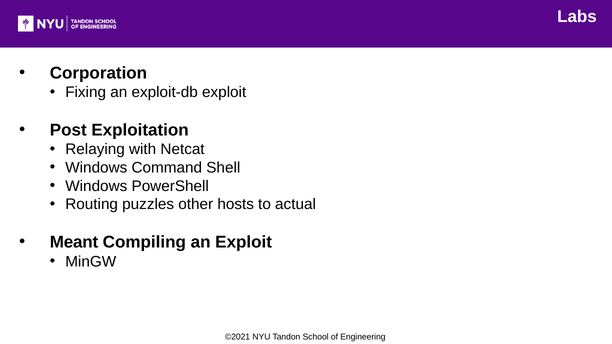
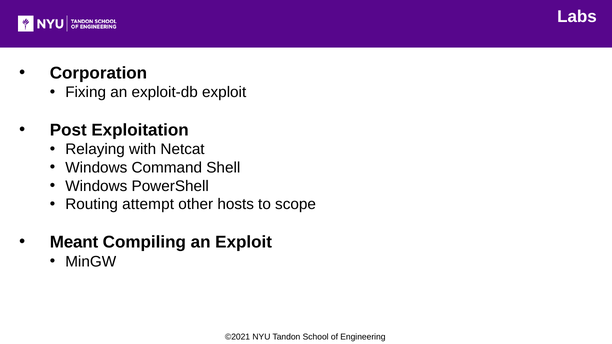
puzzles: puzzles -> attempt
actual: actual -> scope
